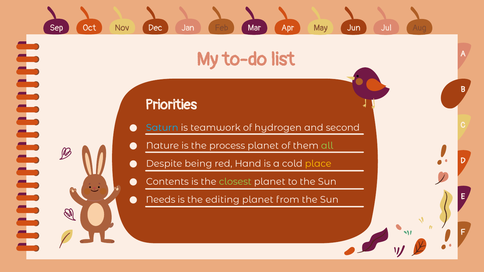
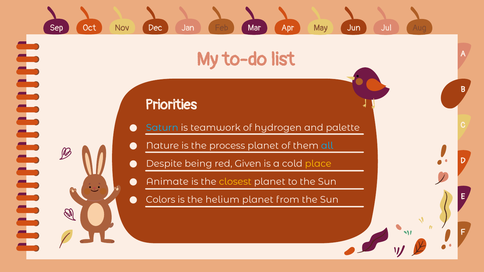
second: second -> palette
all colour: light green -> light blue
Hand: Hand -> Given
Contents: Contents -> Animate
closest colour: light green -> yellow
Needs: Needs -> Colors
editing: editing -> helium
